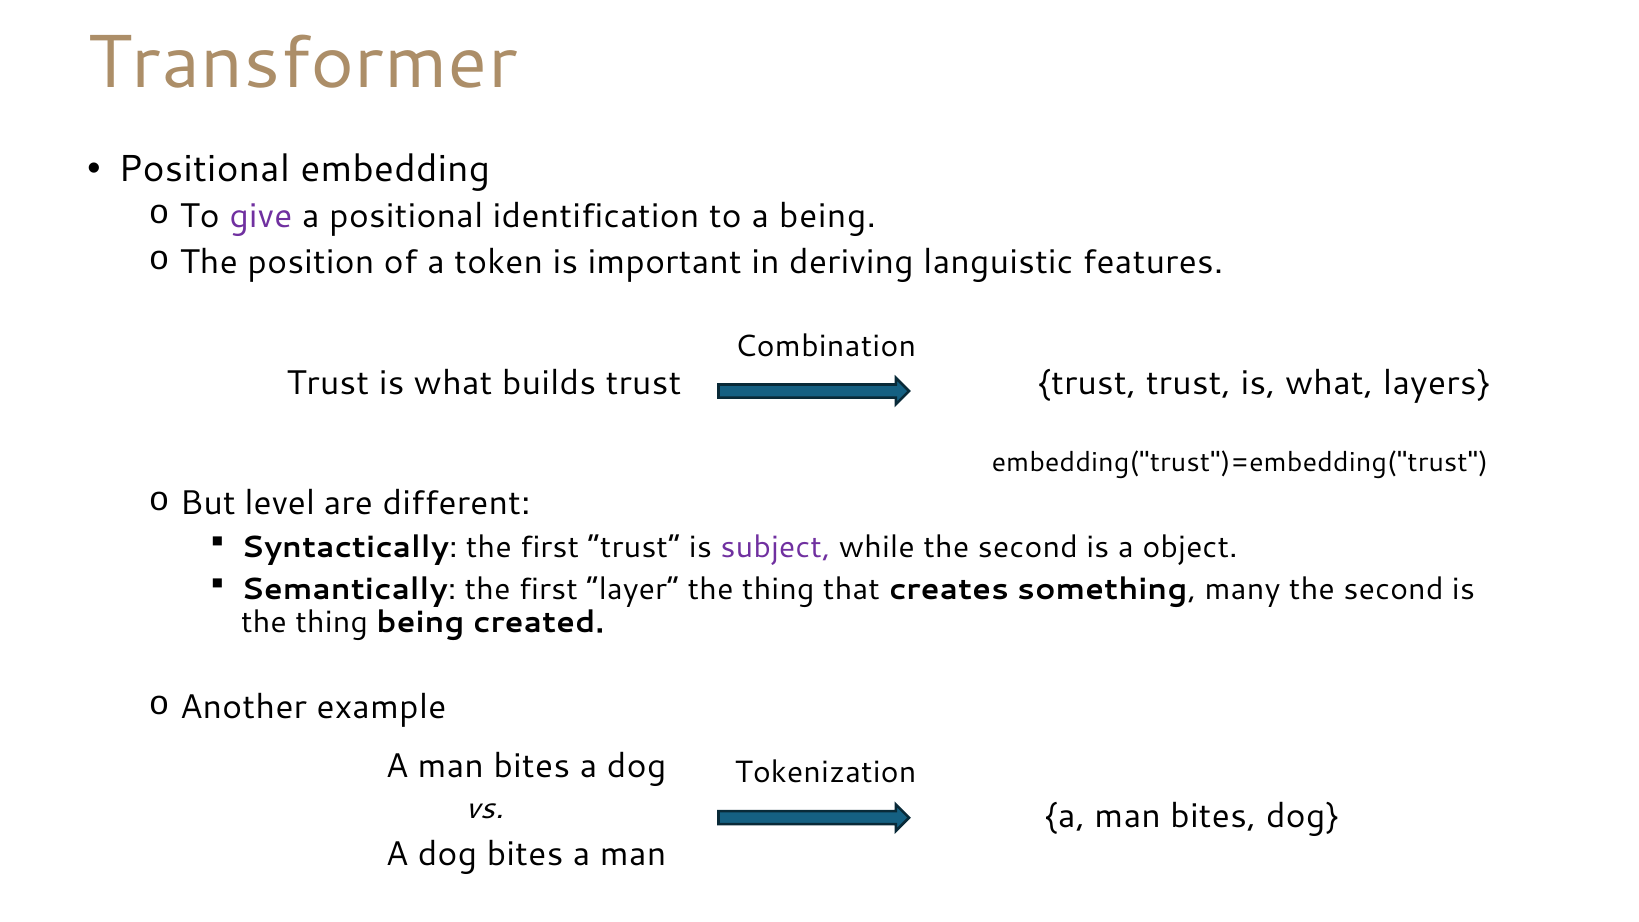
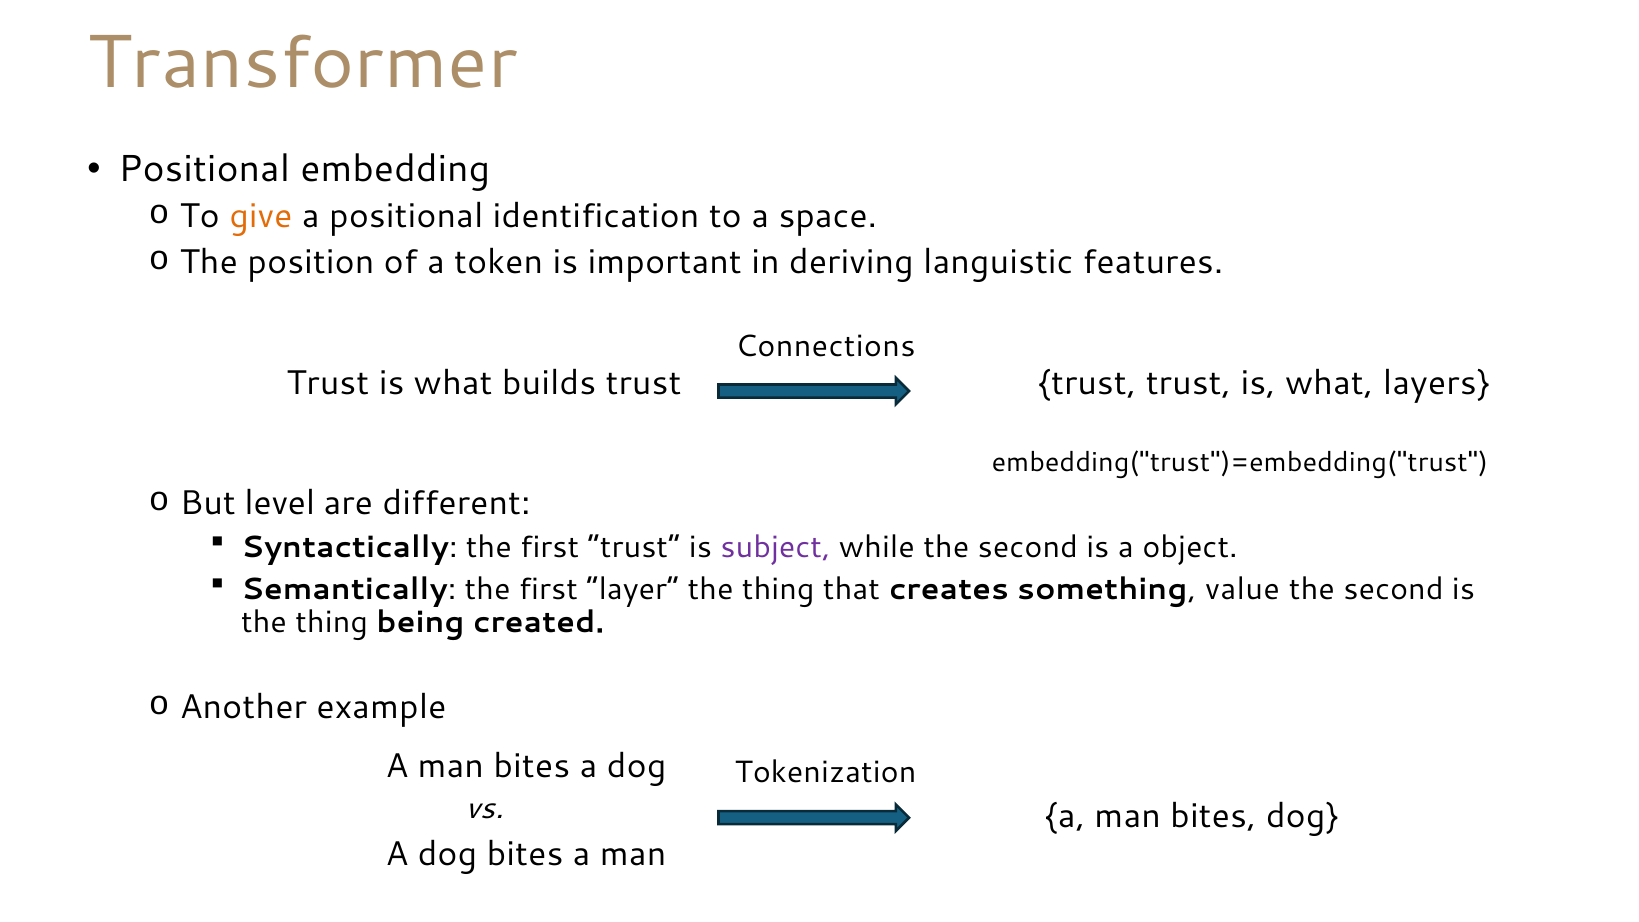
give colour: purple -> orange
a being: being -> space
Combination: Combination -> Connections
many: many -> value
